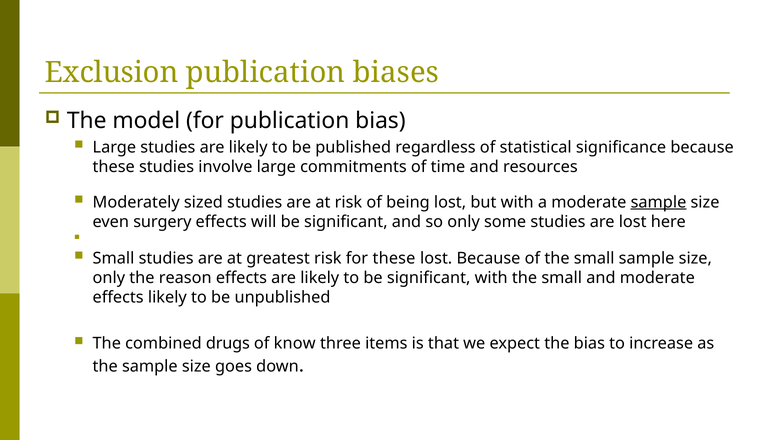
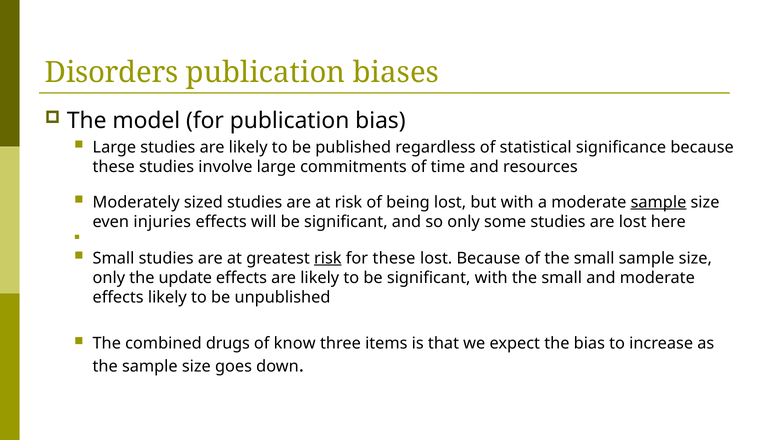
Exclusion: Exclusion -> Disorders
surgery: surgery -> injuries
risk at (328, 258) underline: none -> present
reason: reason -> update
